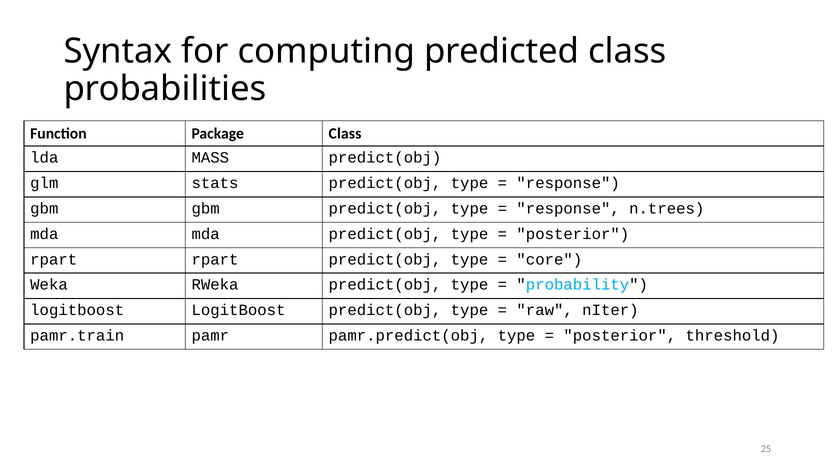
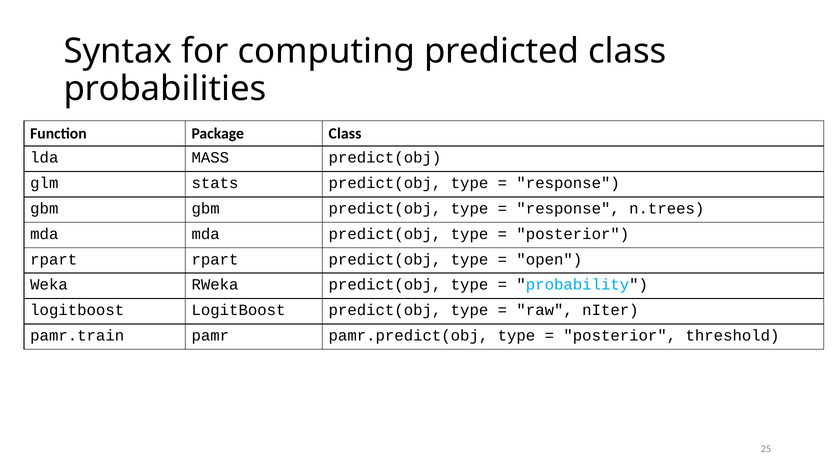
core: core -> open
